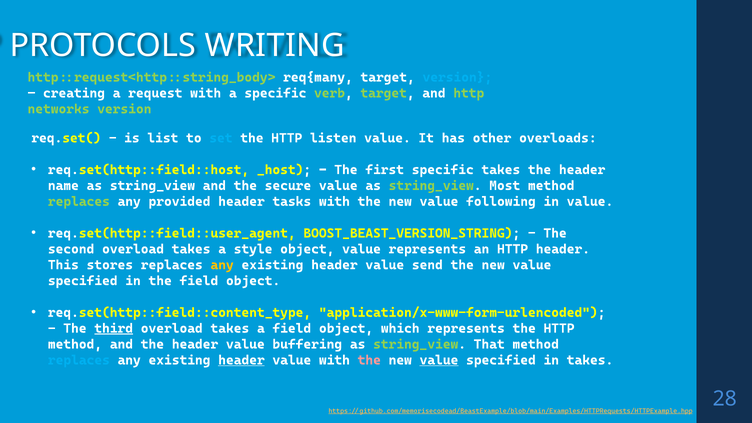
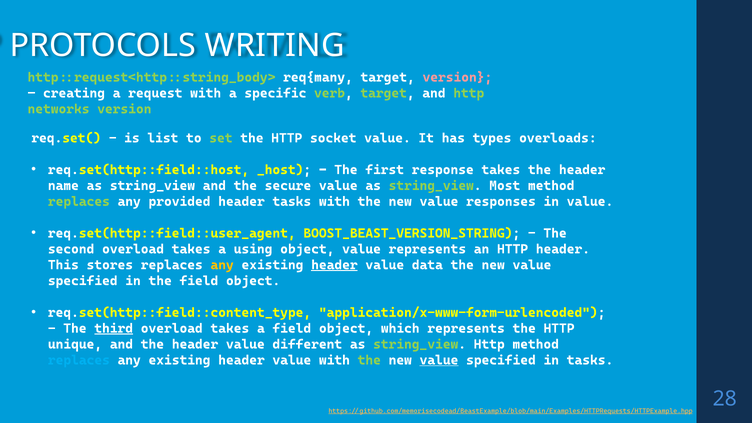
version at (457, 77) colour: light blue -> pink
set colour: light blue -> light green
listen: listen -> socket
other: other -> types
first specific: specific -> response
following: following -> responses
style: style -> using
header at (334, 265) underline: none -> present
send: send -> data
method at (75, 344): method -> unique
buffering: buffering -> different
string_view That: That -> Http
header at (241, 360) underline: present -> none
the at (369, 360) colour: pink -> light green
in takes: takes -> tasks
